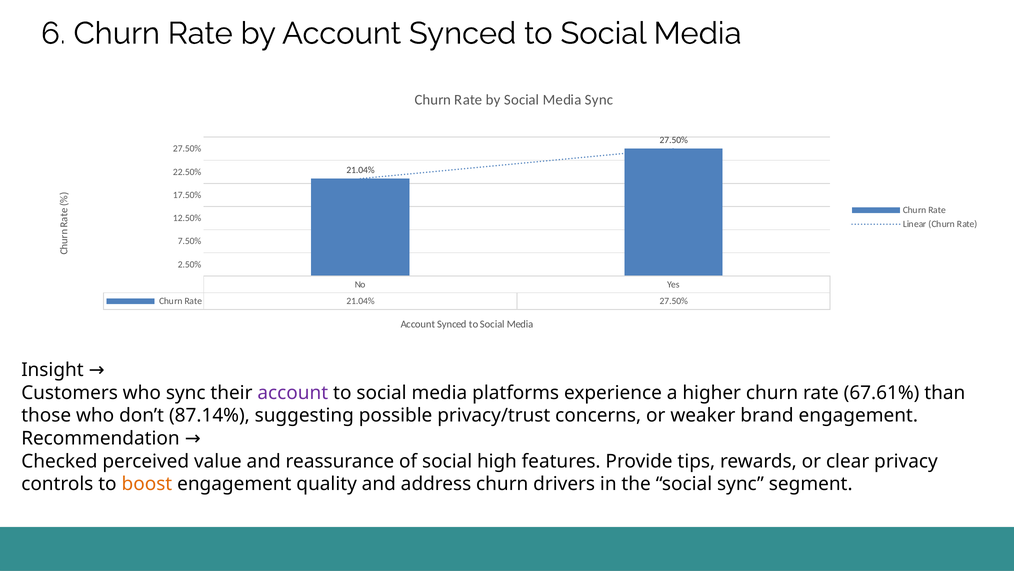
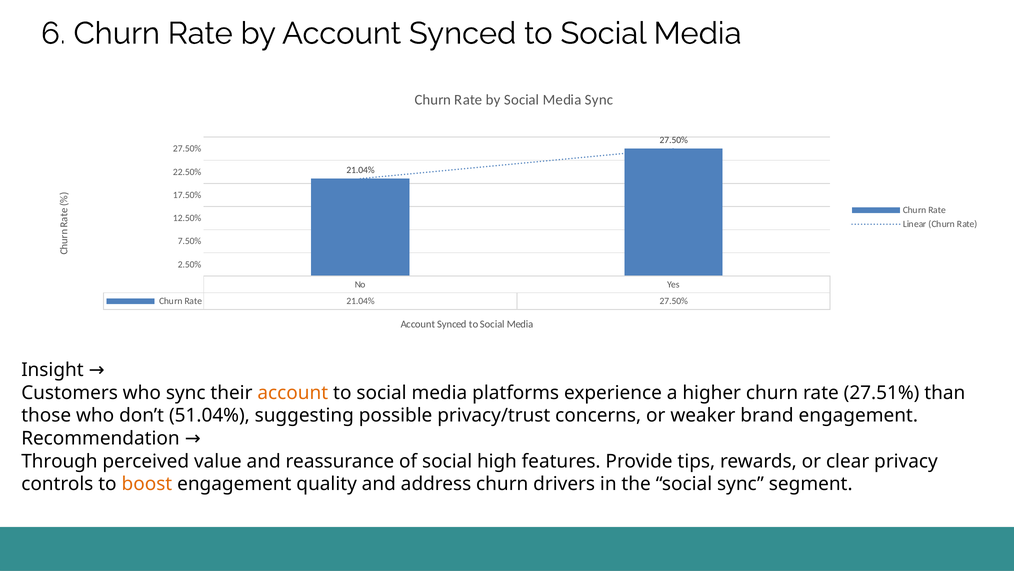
account at (293, 392) colour: purple -> orange
67.61%: 67.61% -> 27.51%
87.14%: 87.14% -> 51.04%
Checked: Checked -> Through
